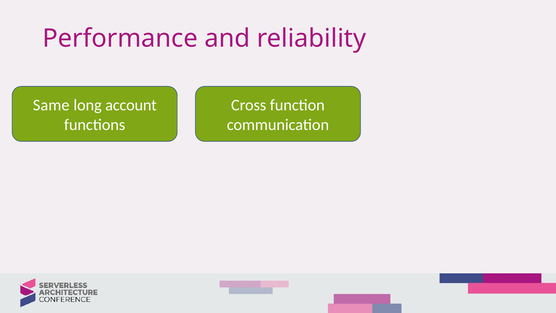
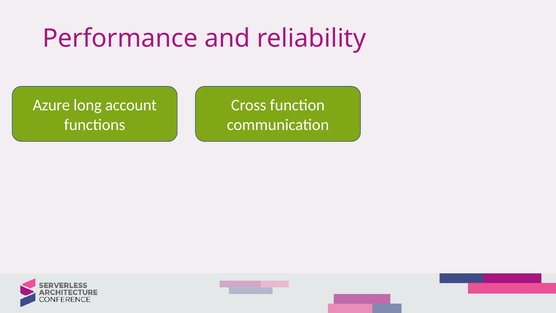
Same: Same -> Azure
